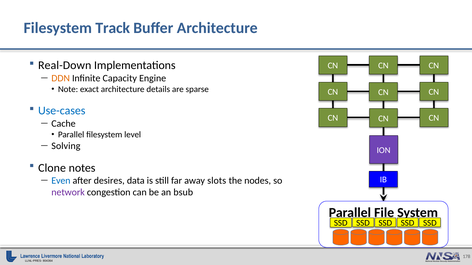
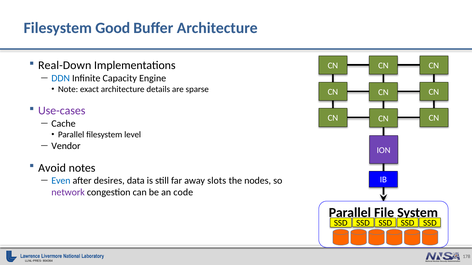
Track: Track -> Good
DDN colour: orange -> blue
Use-cases colour: blue -> purple
Solving: Solving -> Vendor
Clone: Clone -> Avoid
bsub: bsub -> code
